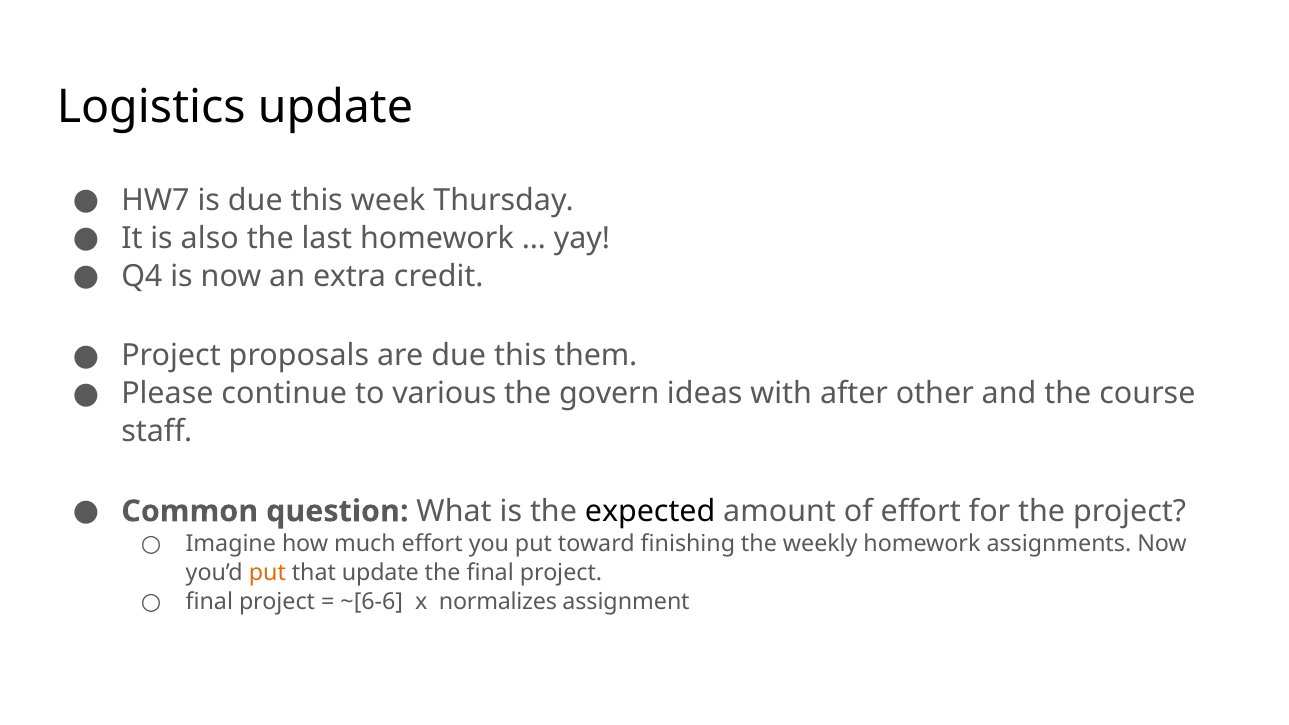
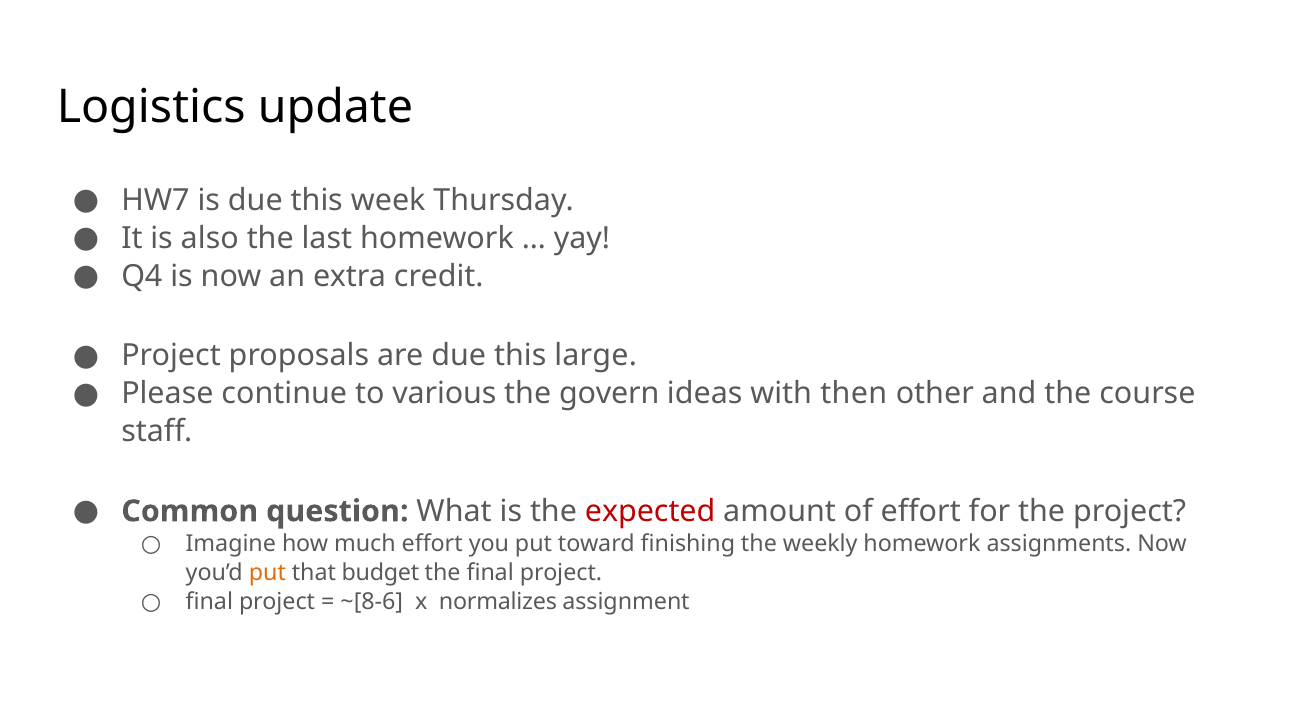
them: them -> large
after: after -> then
expected colour: black -> red
that update: update -> budget
~[6-6: ~[6-6 -> ~[8-6
